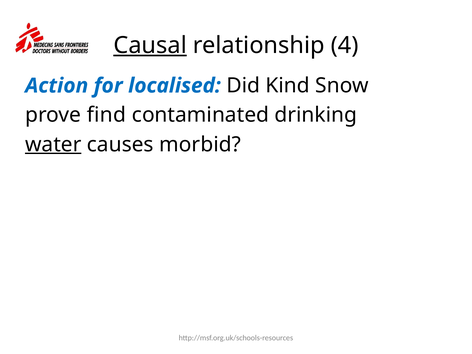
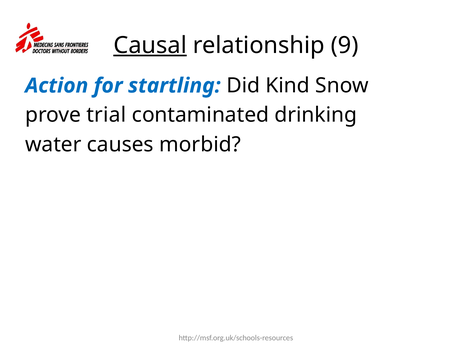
4: 4 -> 9
localised: localised -> startling
find: find -> trial
water underline: present -> none
